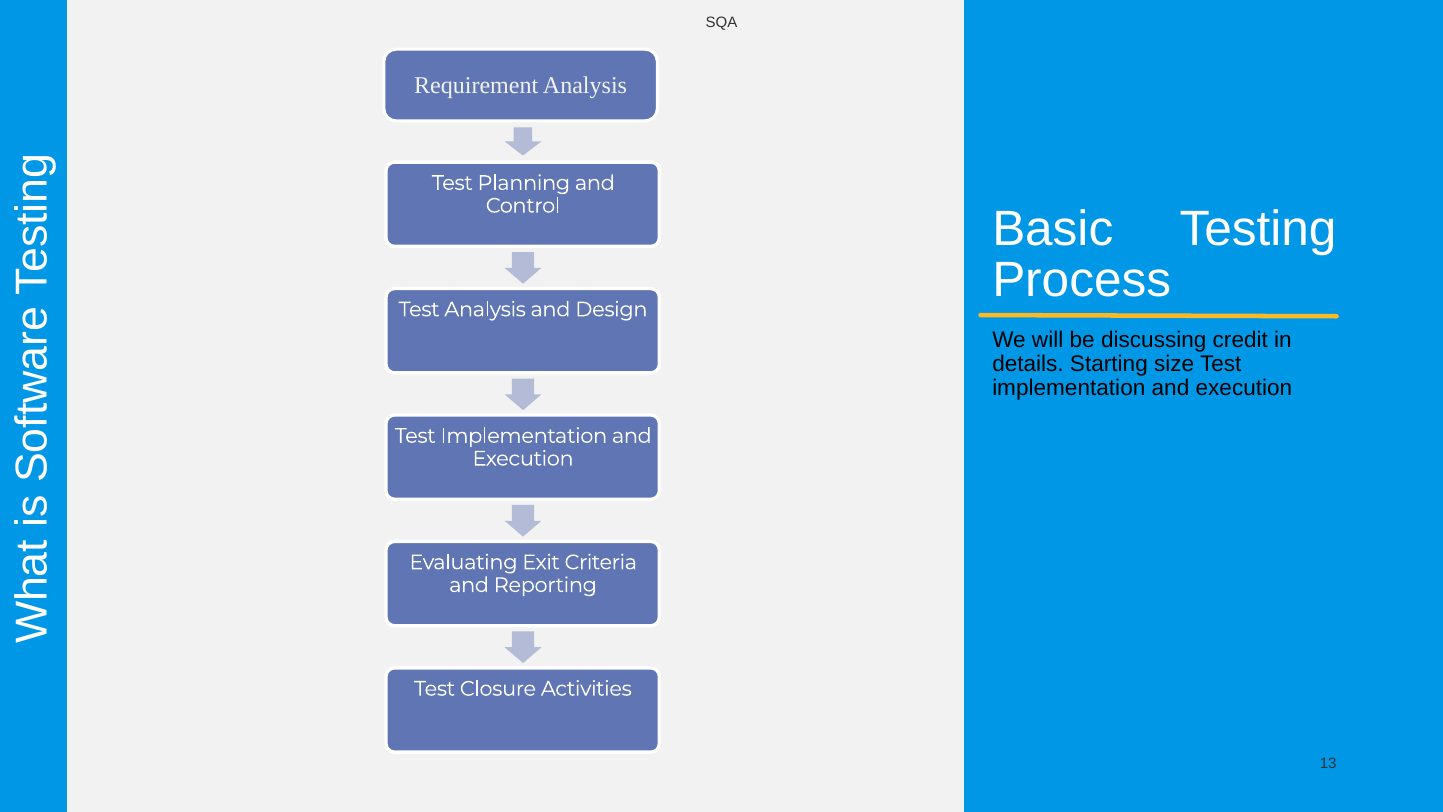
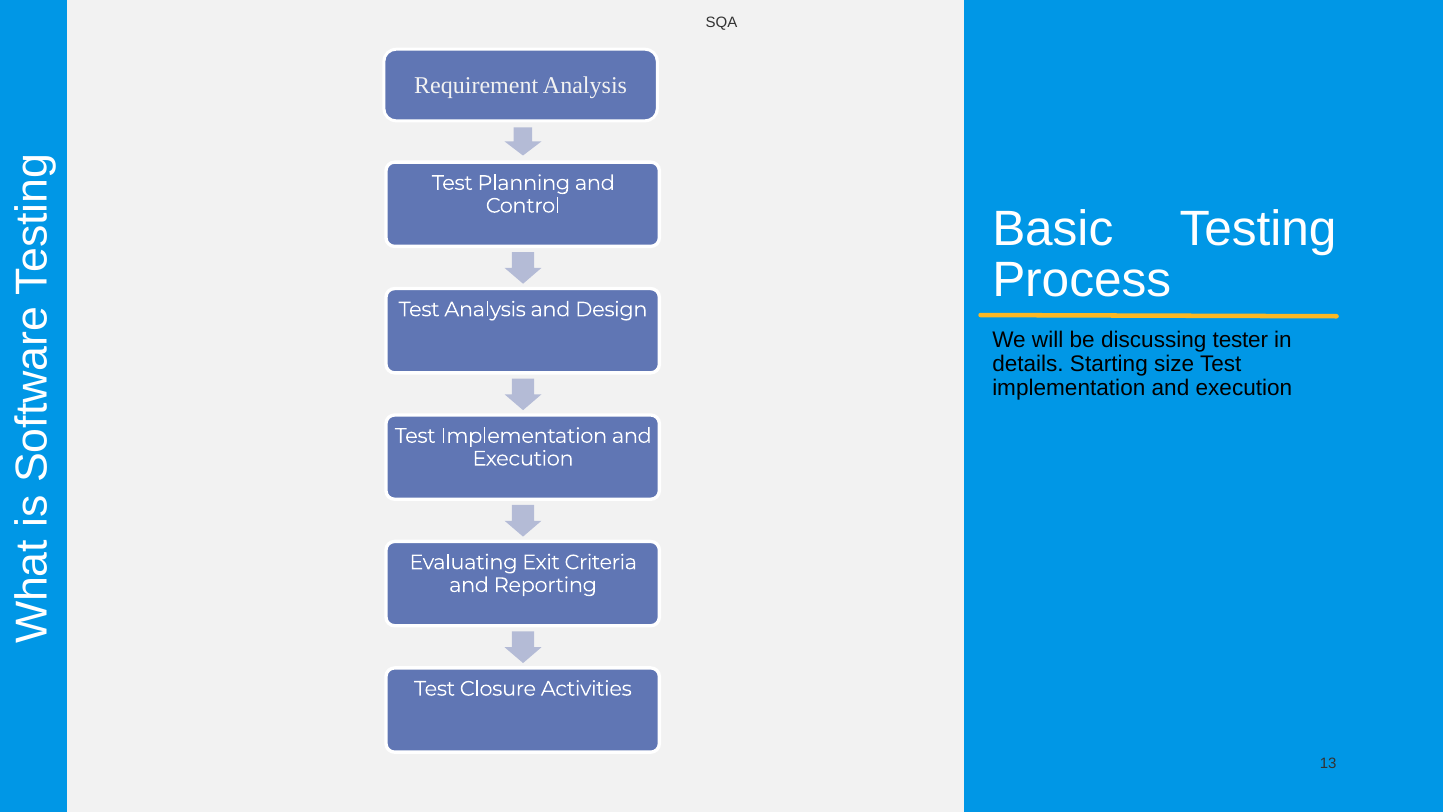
credit: credit -> tester
